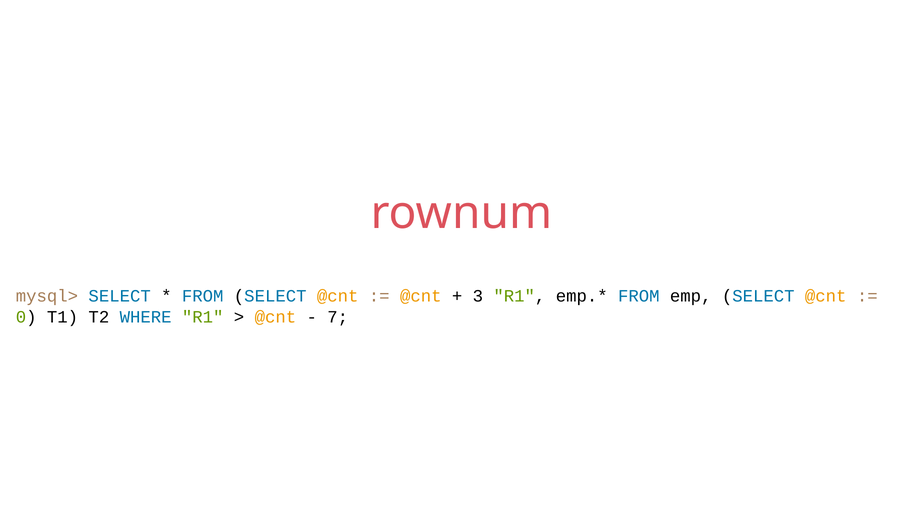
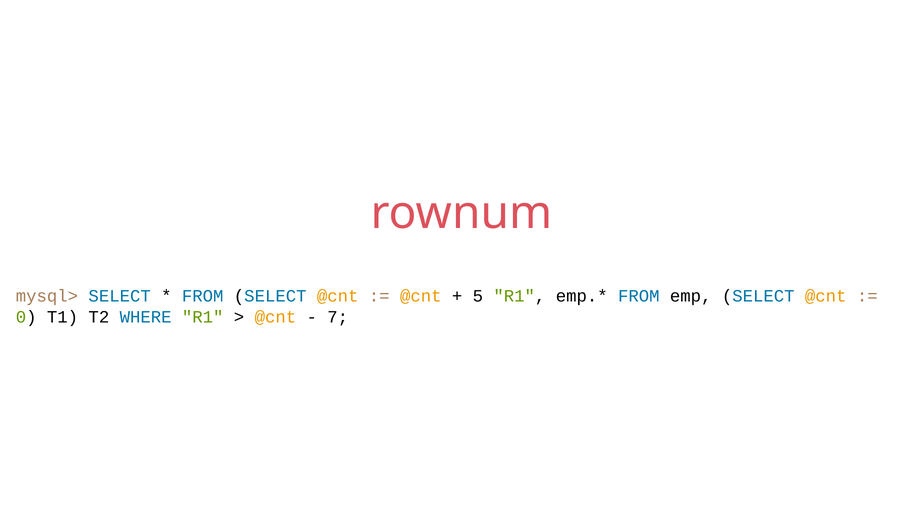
3: 3 -> 5
